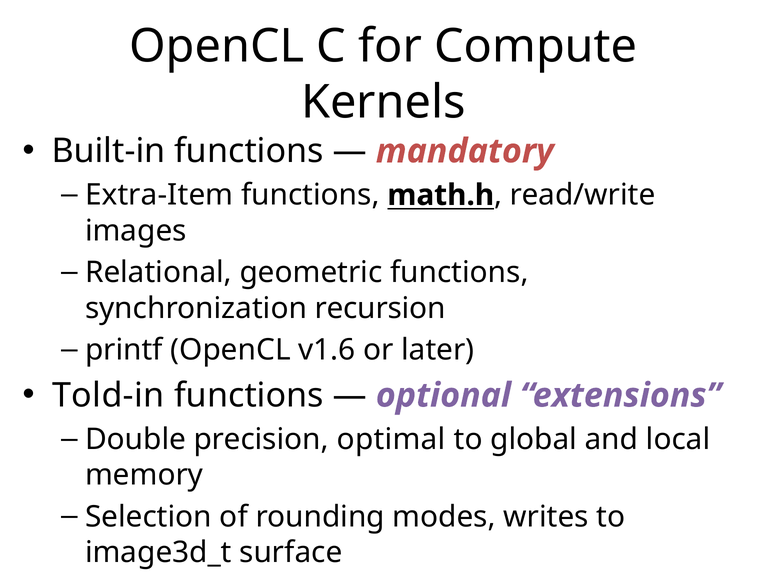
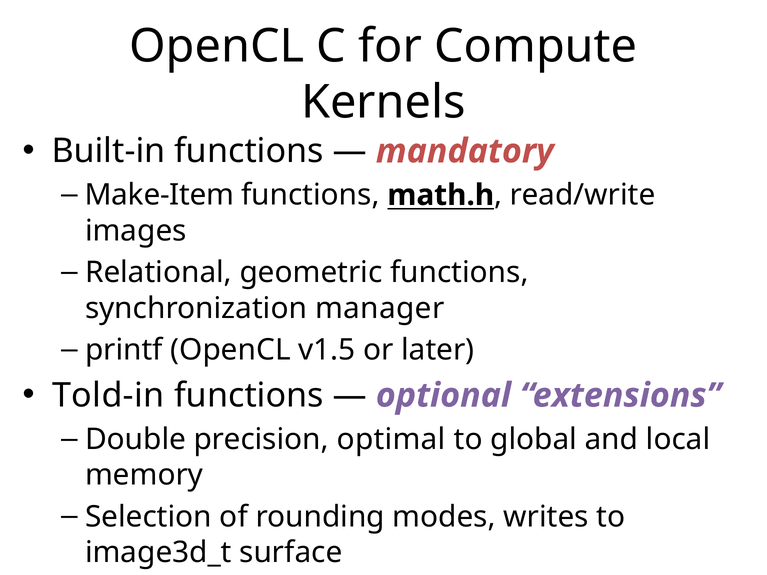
Extra-Item: Extra-Item -> Make-Item
recursion: recursion -> manager
v1.6: v1.6 -> v1.5
